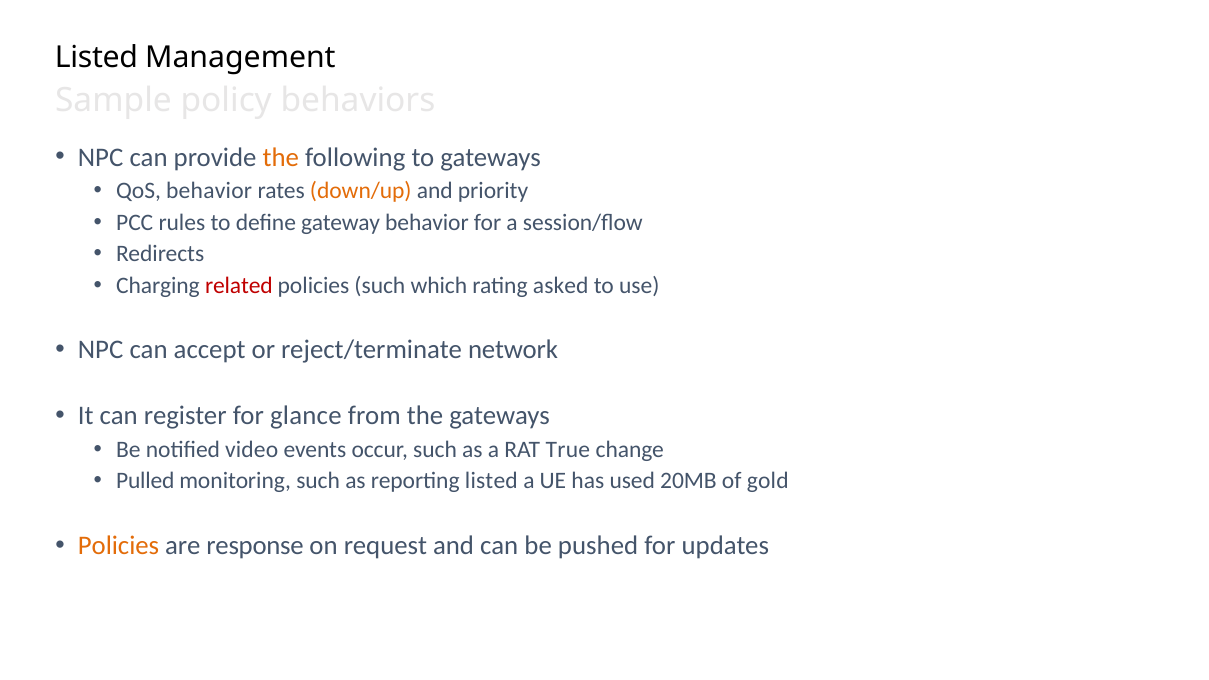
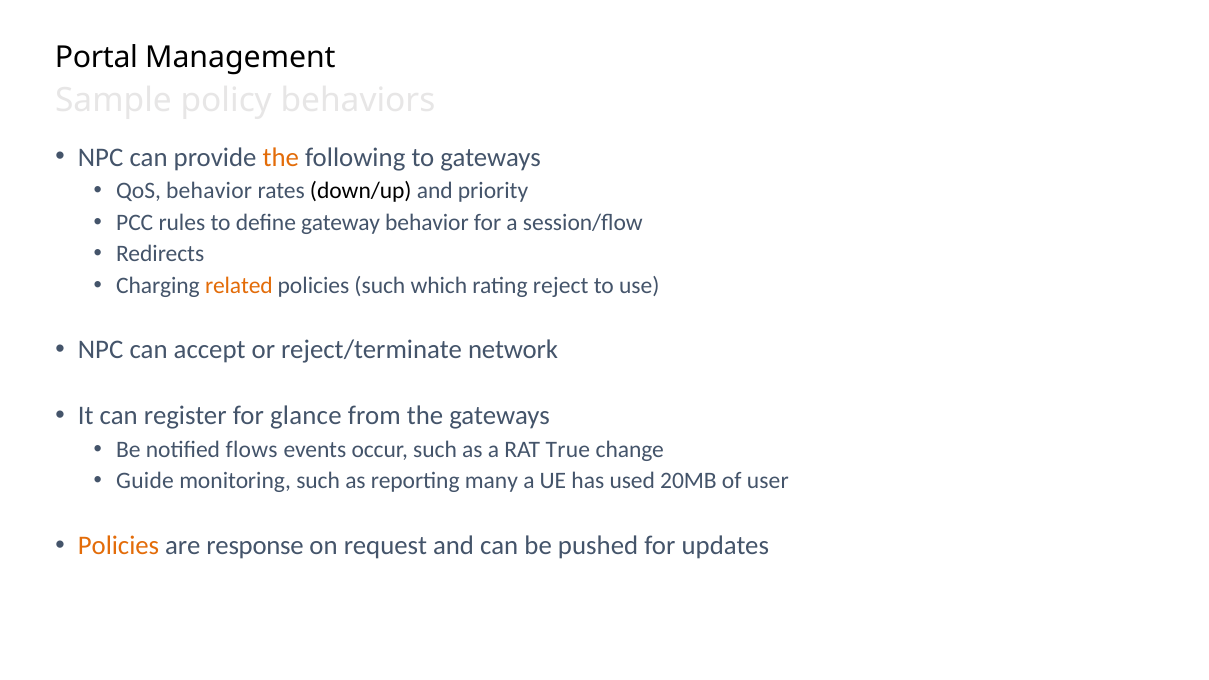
Listed at (96, 58): Listed -> Portal
down/up colour: orange -> black
related colour: red -> orange
asked: asked -> reject
video: video -> flows
Pulled: Pulled -> Guide
reporting listed: listed -> many
gold: gold -> user
